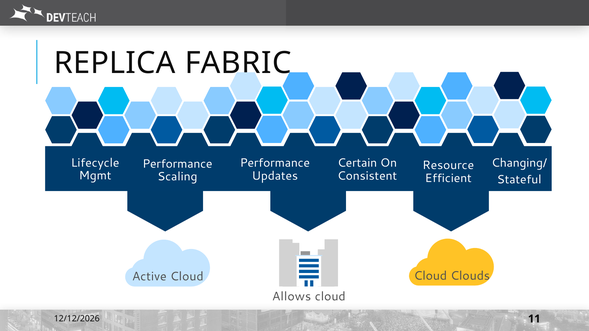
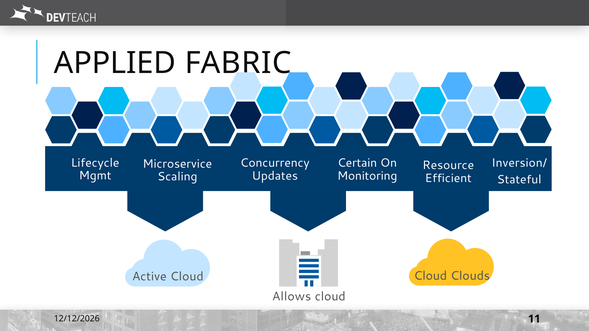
REPLICA: REPLICA -> APPLIED
Performance at (275, 163): Performance -> Concurrency
Changing/: Changing/ -> Inversion/
Performance at (177, 164): Performance -> Microservice
Consistent: Consistent -> Monitoring
